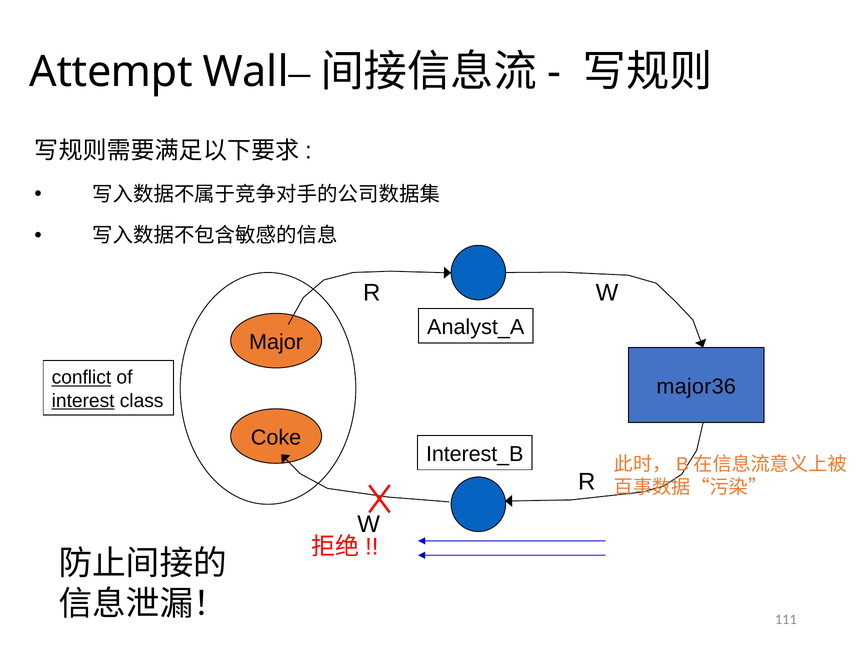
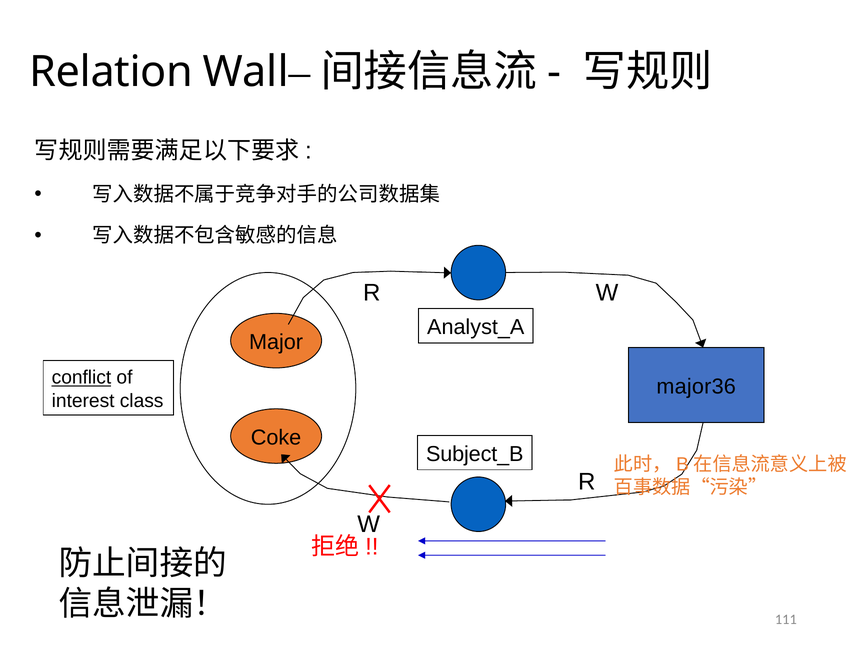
Attempt: Attempt -> Relation
interest underline: present -> none
Interest_B: Interest_B -> Subject_B
